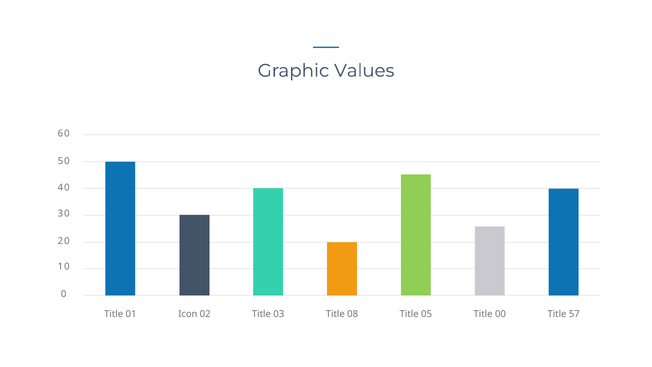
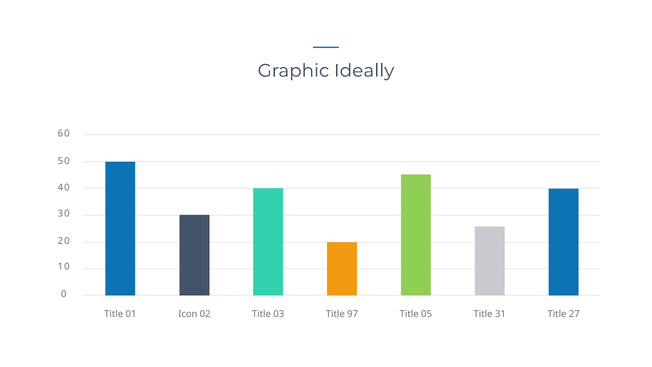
Values: Values -> Ideally
08: 08 -> 97
00: 00 -> 31
57: 57 -> 27
